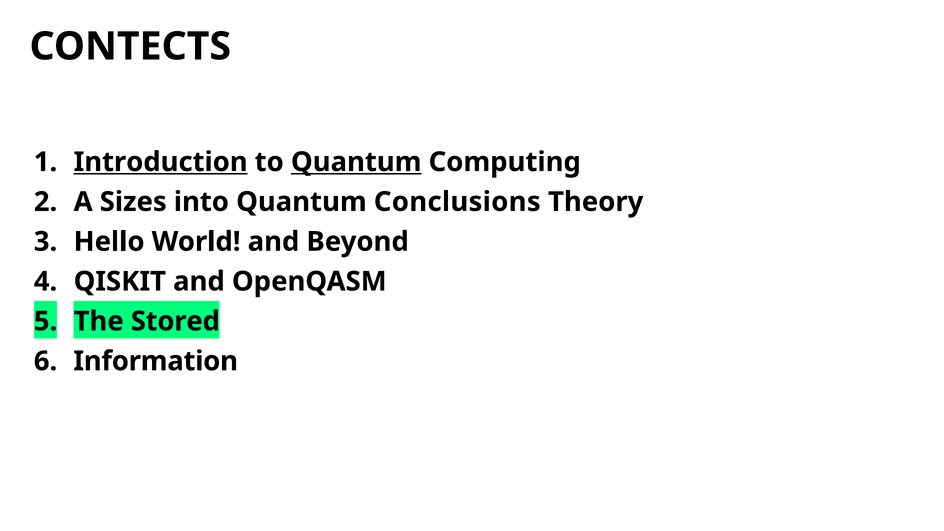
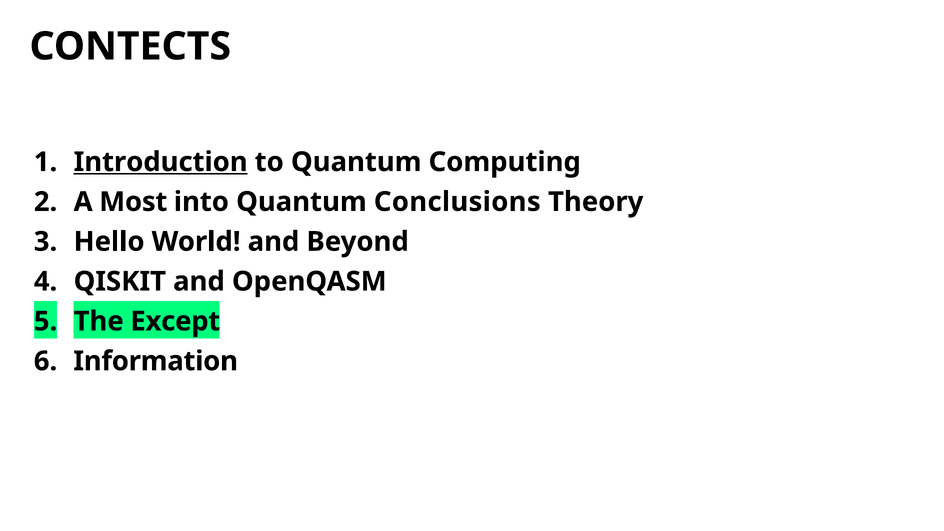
Quantum at (356, 162) underline: present -> none
Sizes: Sizes -> Most
Stored: Stored -> Except
